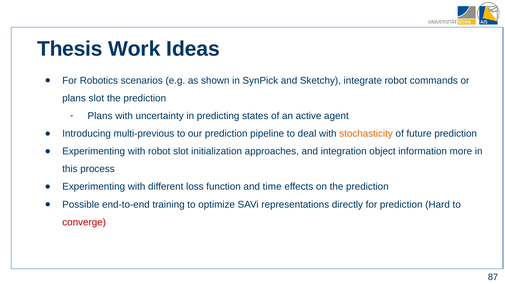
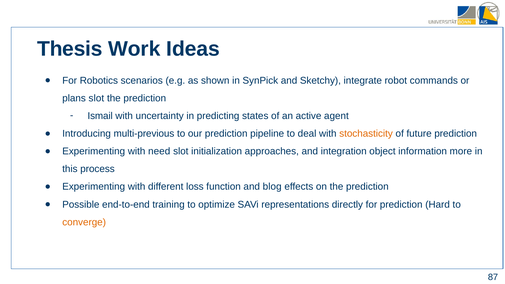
Plans at (100, 116): Plans -> Ismail
with robot: robot -> need
time: time -> blog
converge colour: red -> orange
